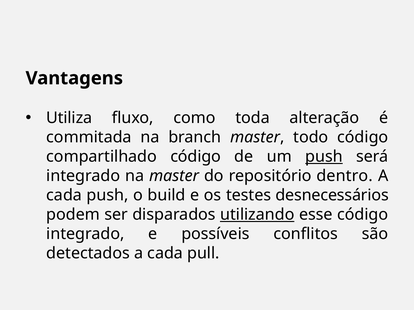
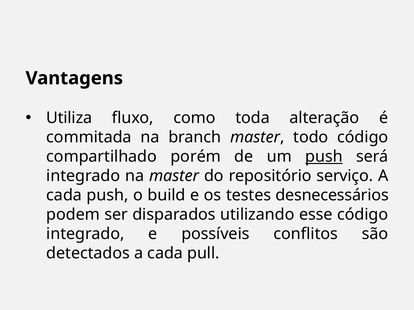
compartilhado código: código -> porém
dentro: dentro -> serviço
utilizando underline: present -> none
